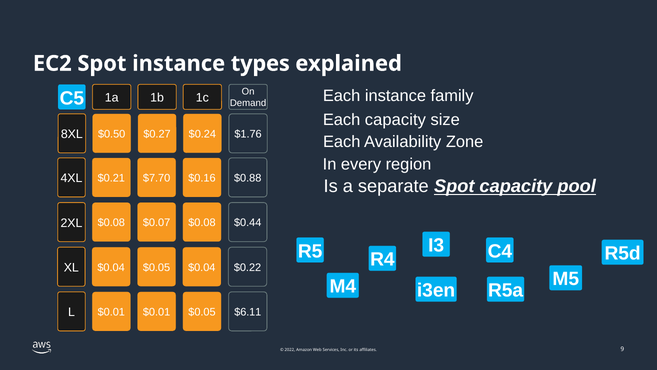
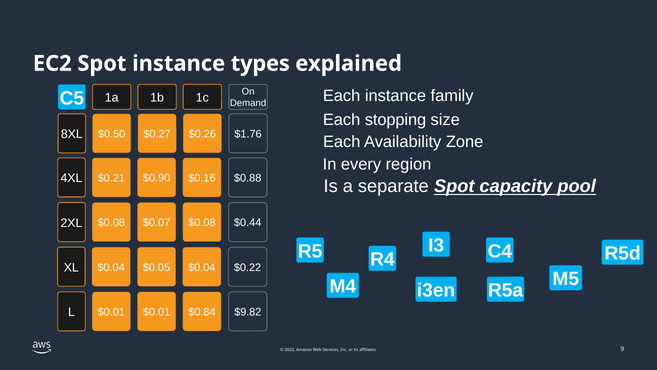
Each capacity: capacity -> stopping
$0.24: $0.24 -> $0.26
$7.70: $7.70 -> $0.90
$0.01 $0.05: $0.05 -> $0.84
$6.11: $6.11 -> $9.82
